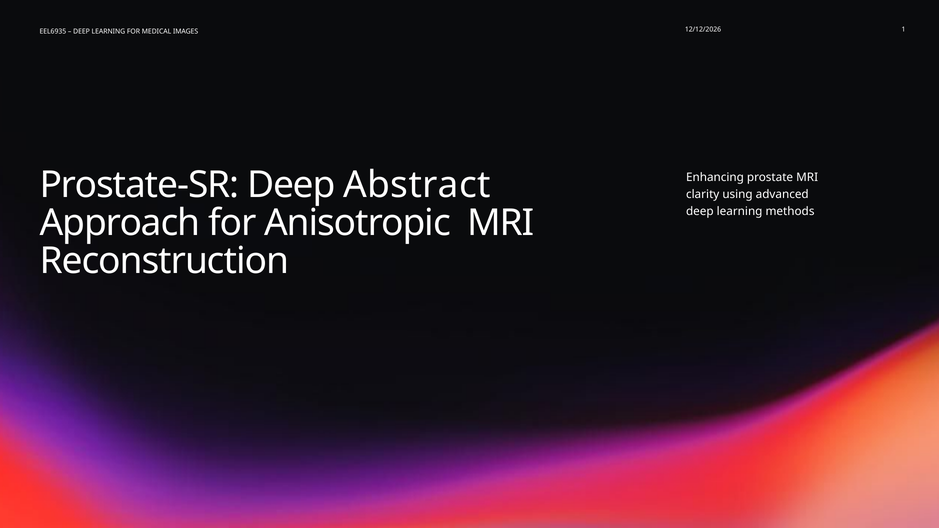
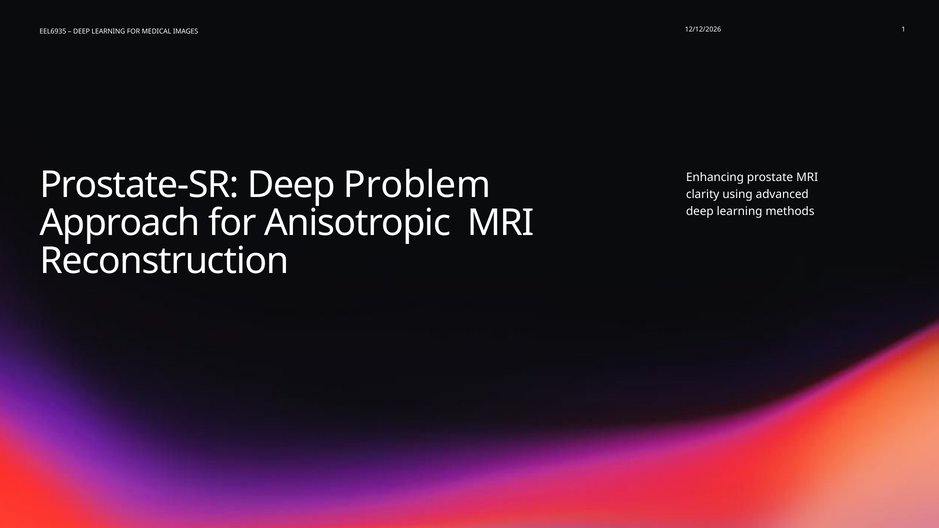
Abstract: Abstract -> Problem
